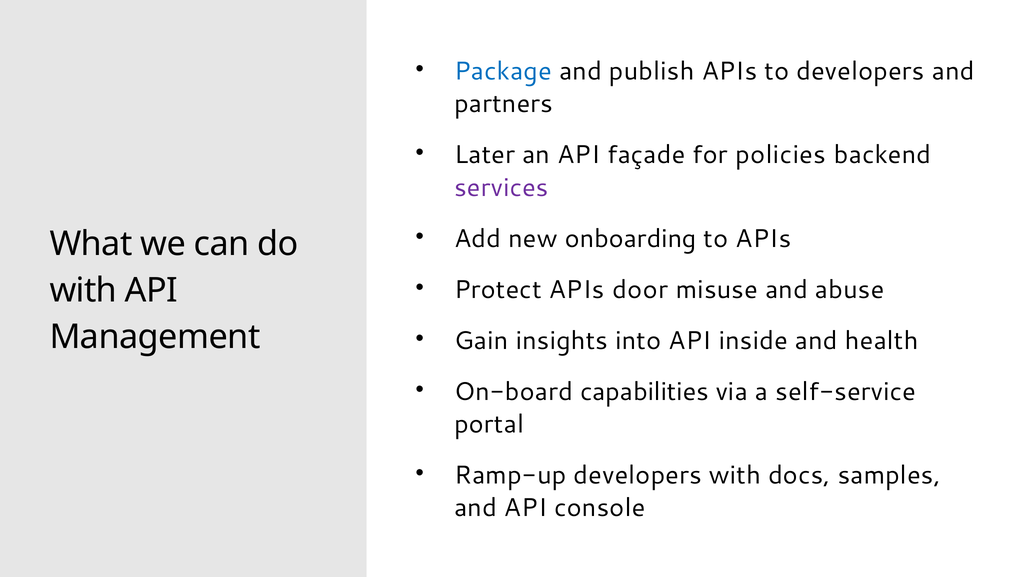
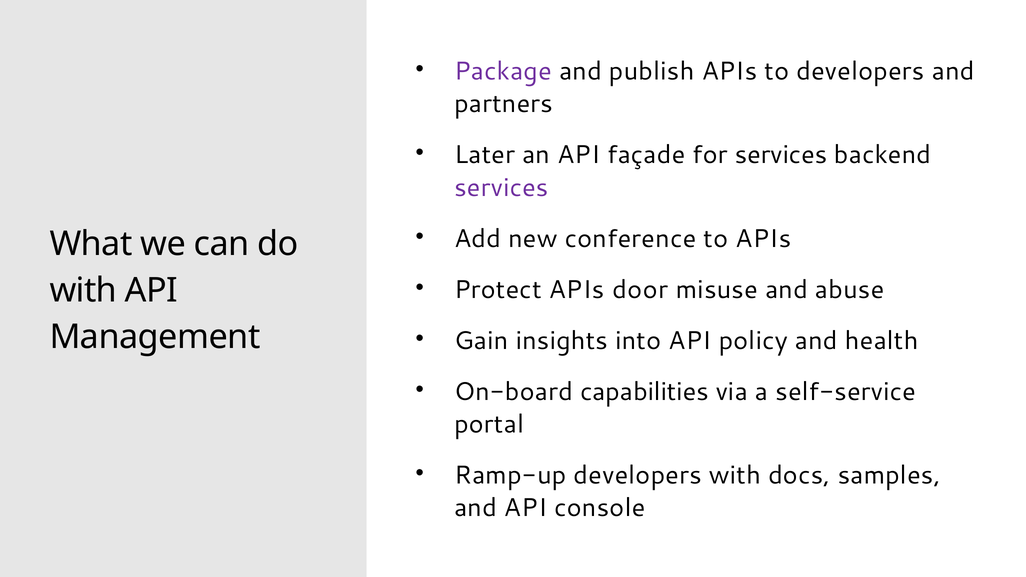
Package colour: blue -> purple
for policies: policies -> services
onboarding: onboarding -> conference
inside: inside -> policy
